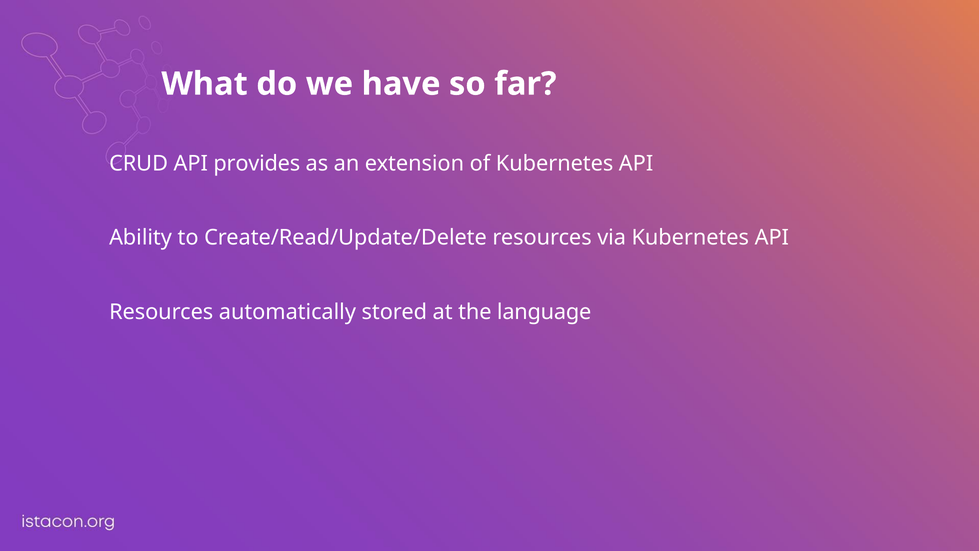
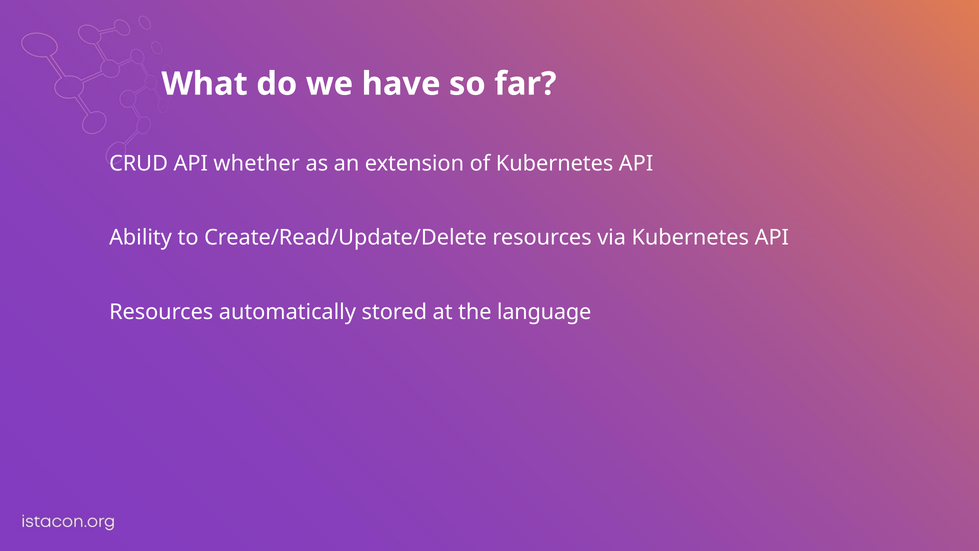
provides: provides -> whether
